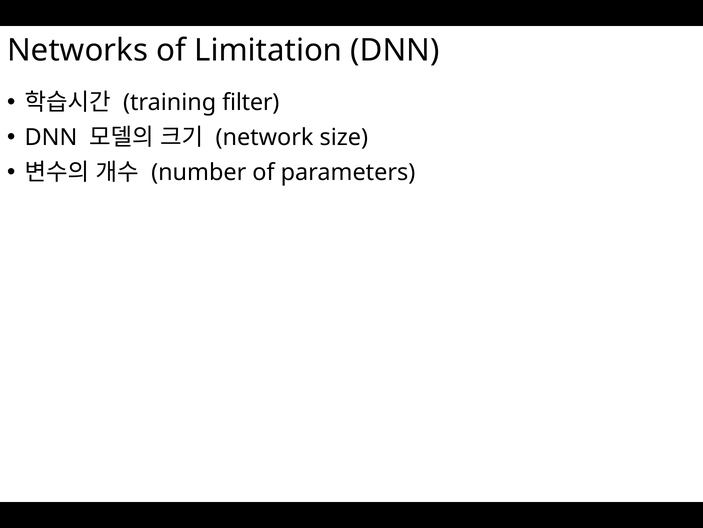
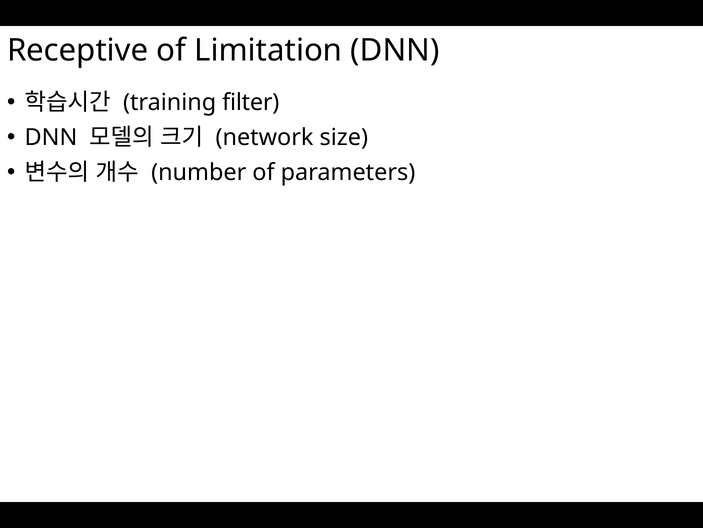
Networks: Networks -> Receptive
